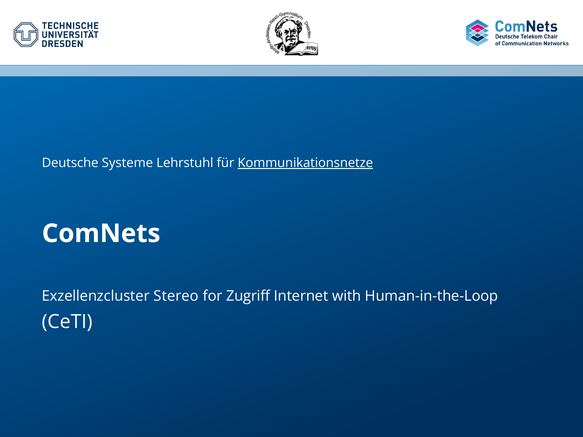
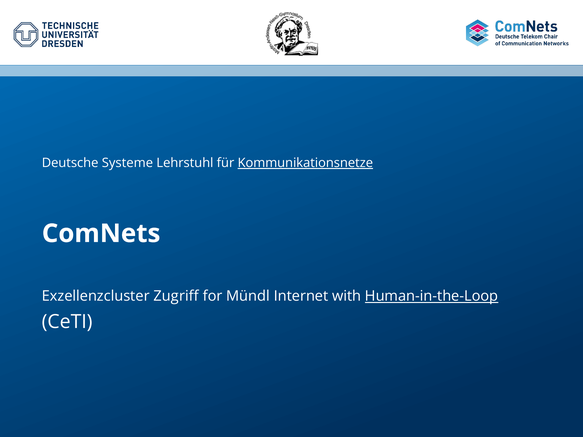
Stereo: Stereo -> Zugriff
Zugriff: Zugriff -> Mündl
Human-in-the-Loop underline: none -> present
